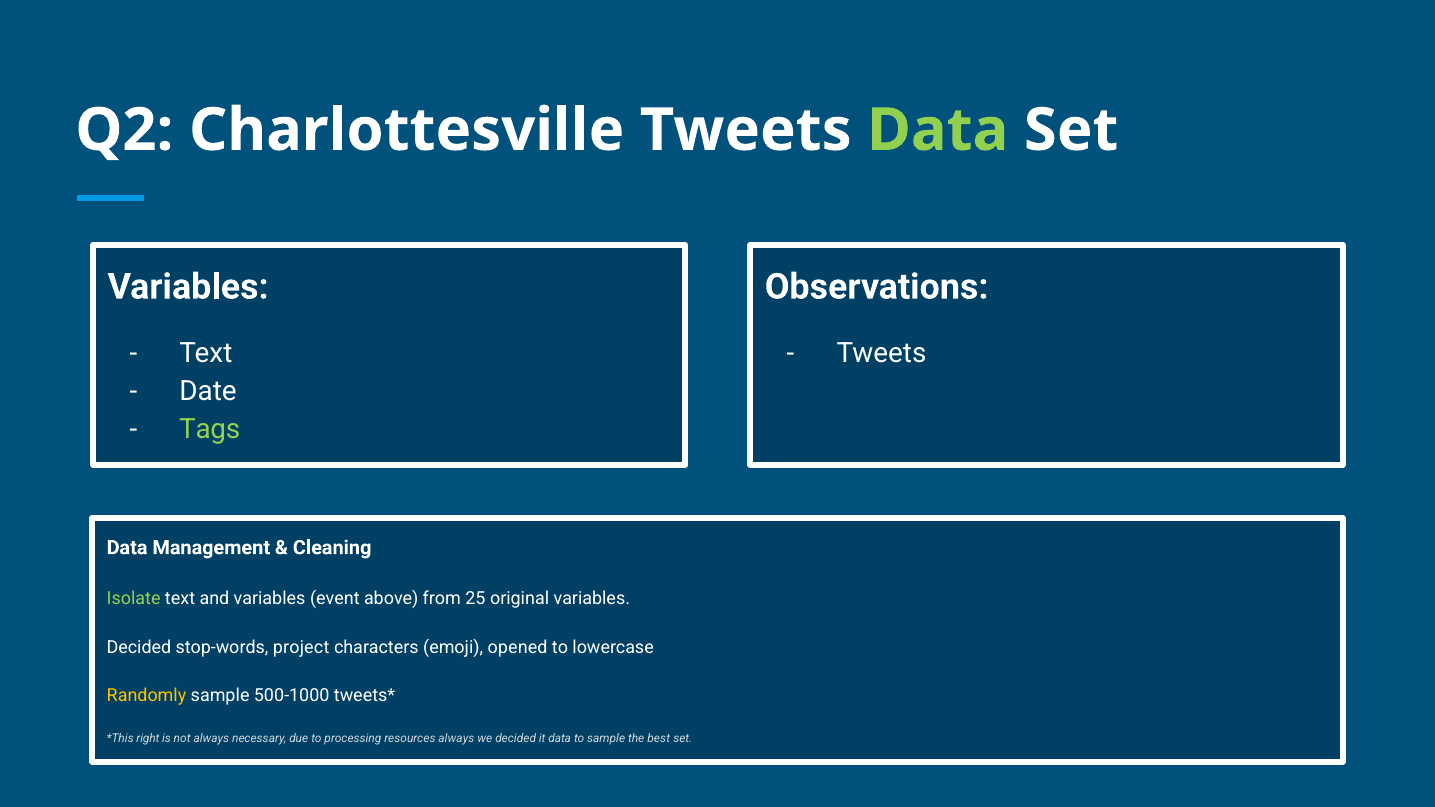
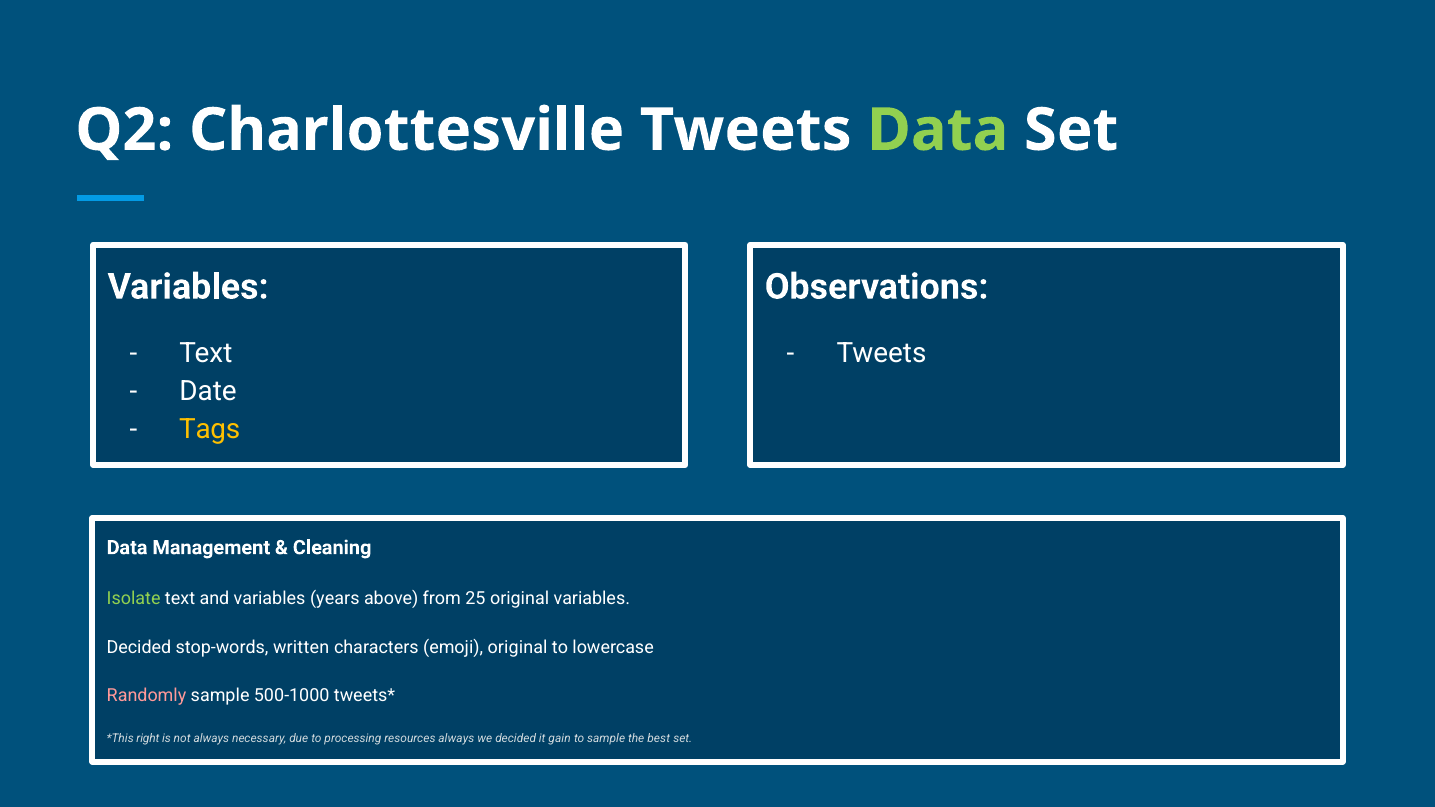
Tags colour: light green -> yellow
event: event -> years
project: project -> written
emoji opened: opened -> original
Randomly colour: yellow -> pink
it data: data -> gain
